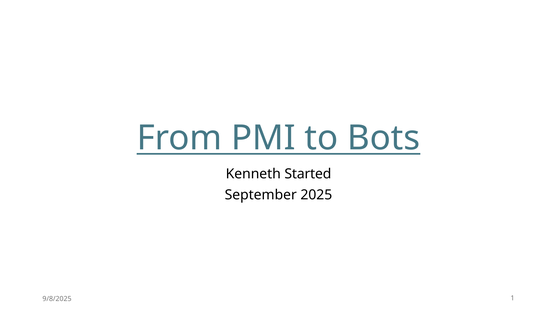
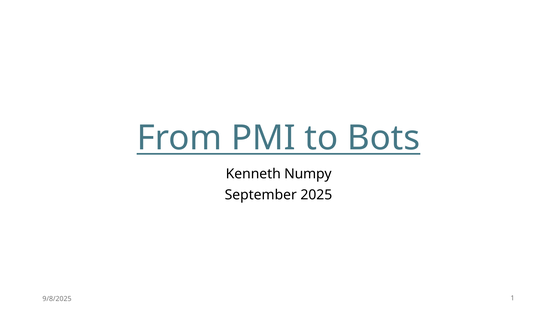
Started: Started -> Numpy
